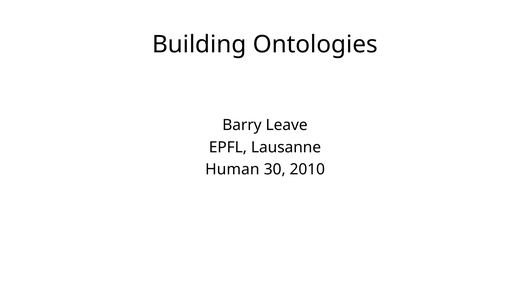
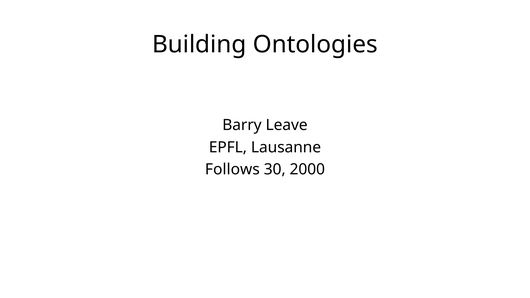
Human: Human -> Follows
2010: 2010 -> 2000
